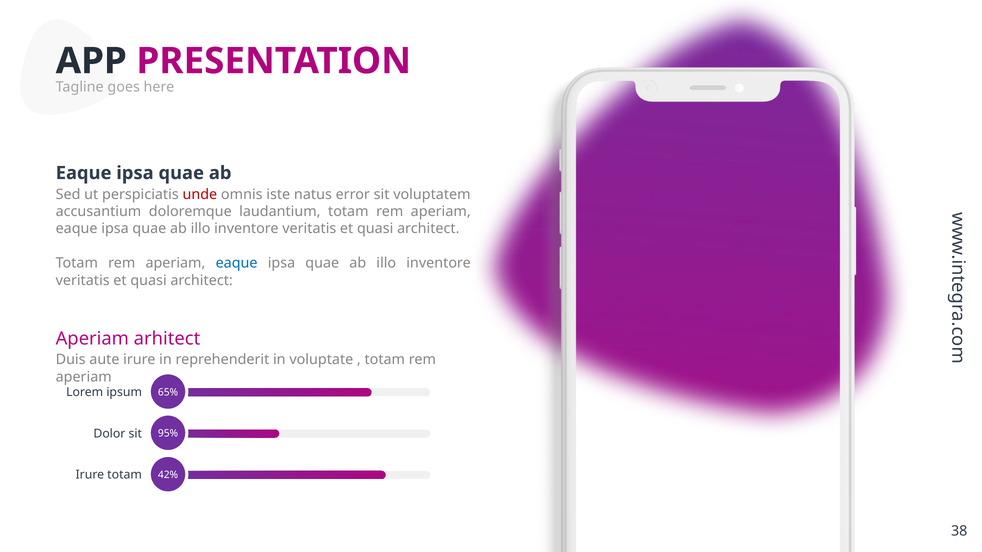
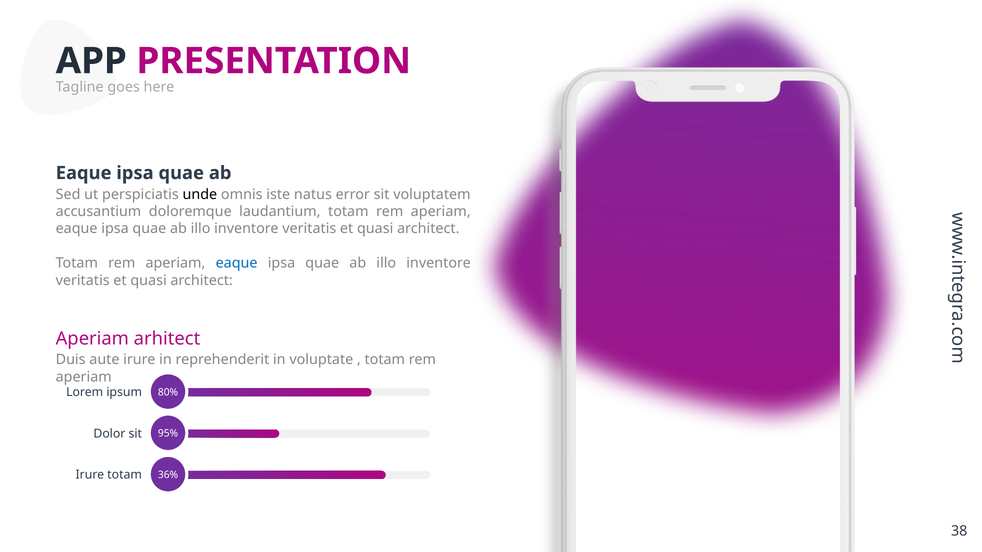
unde colour: red -> black
65%: 65% -> 80%
42%: 42% -> 36%
